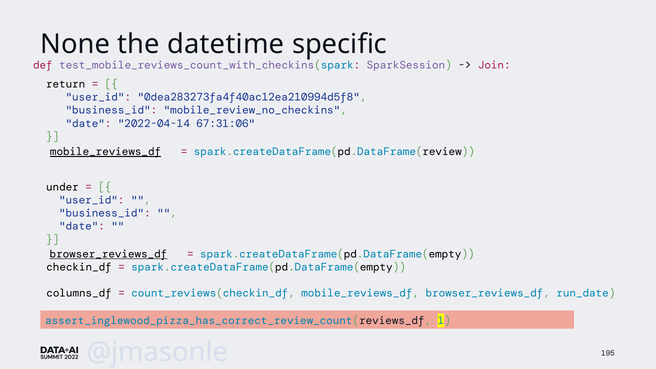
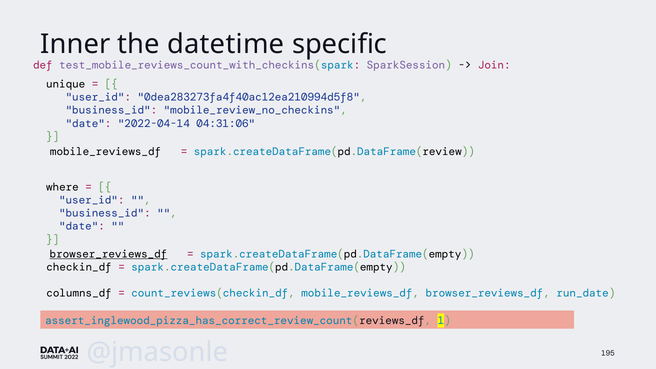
None: None -> Inner
return: return -> unique
67:31:06: 67:31:06 -> 04:31:06
mobile_reviews_df at (106, 152) underline: present -> none
under: under -> where
